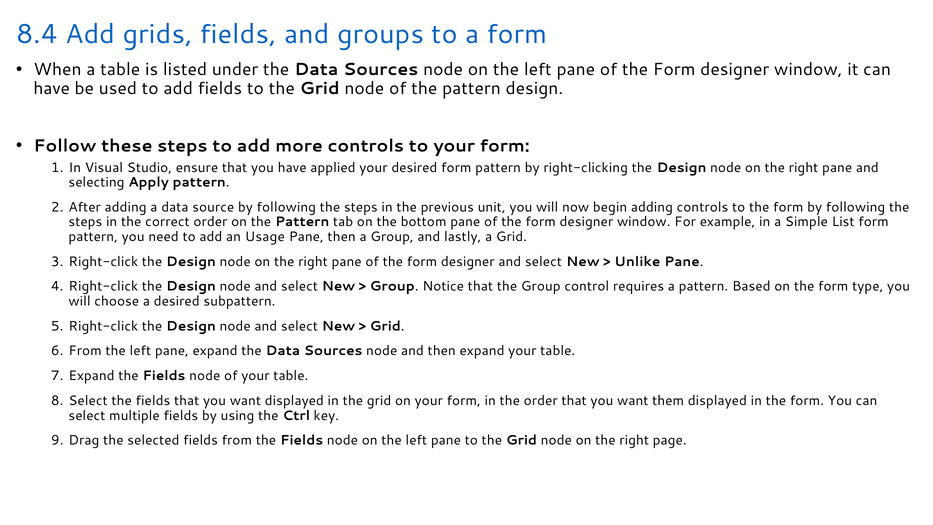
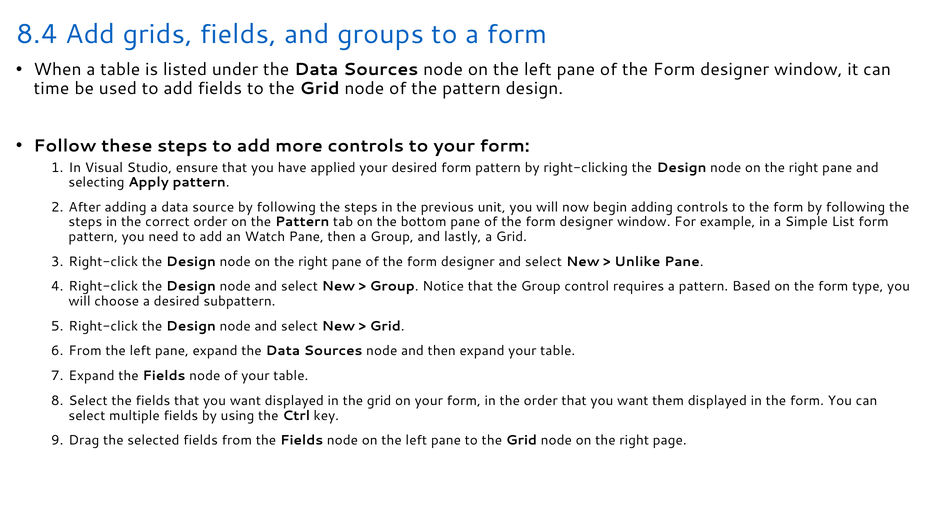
have at (52, 89): have -> time
Usage: Usage -> Watch
